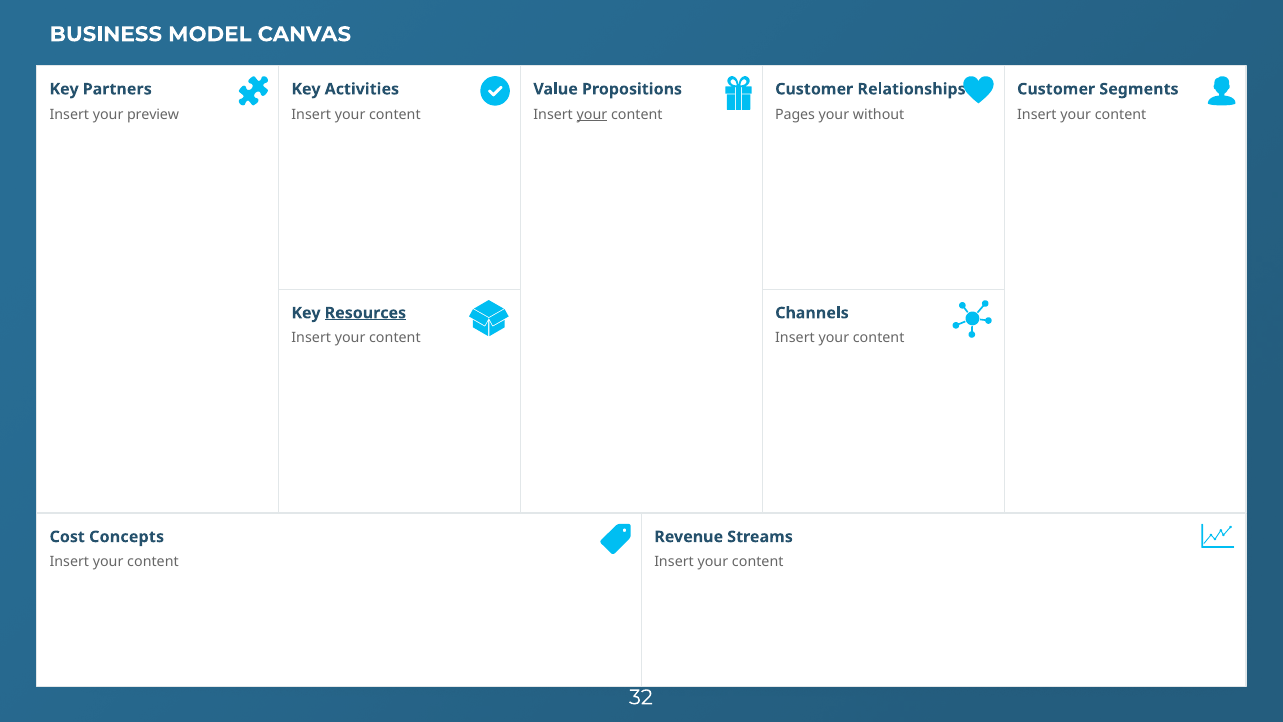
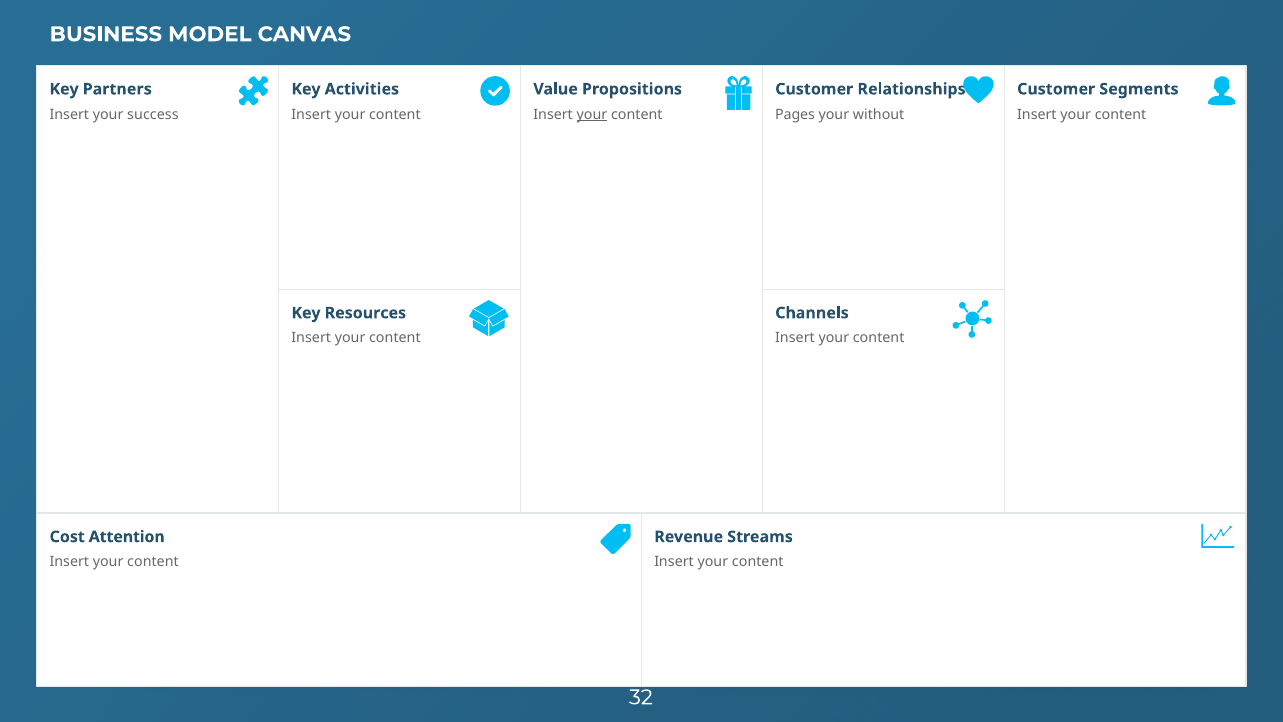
preview: preview -> success
Resources underline: present -> none
Concepts: Concepts -> Attention
